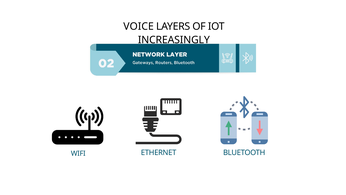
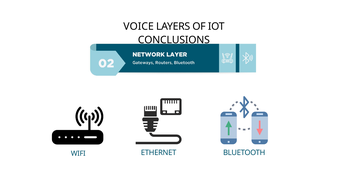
INCREASINGLY: INCREASINGLY -> CONCLUSIONS
